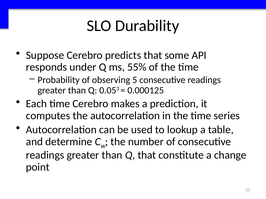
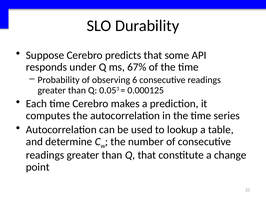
55%: 55% -> 67%
5: 5 -> 6
